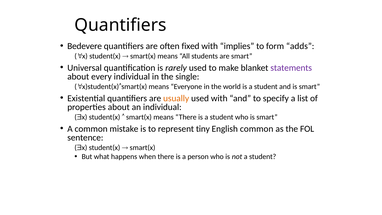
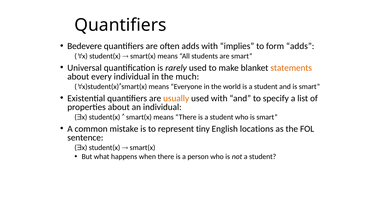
often fixed: fixed -> adds
statements colour: purple -> orange
single: single -> much
English common: common -> locations
